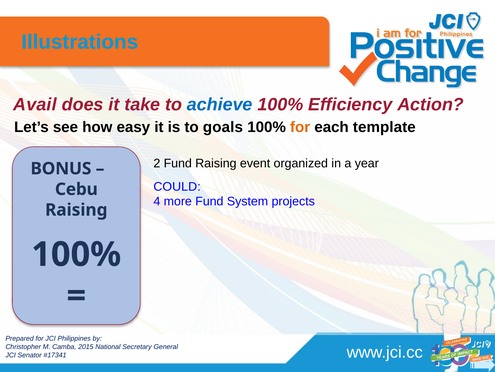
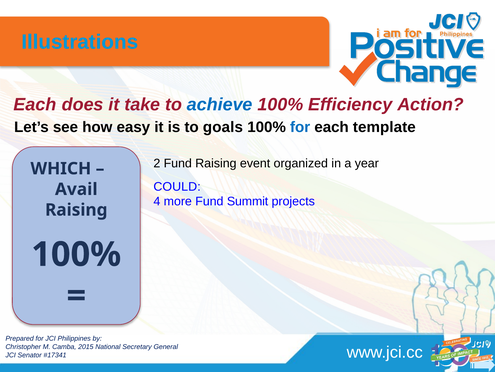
Avail at (35, 104): Avail -> Each
for at (300, 127) colour: orange -> blue
BONUS: BONUS -> WHICH
Cebu: Cebu -> Avail
System: System -> Summit
